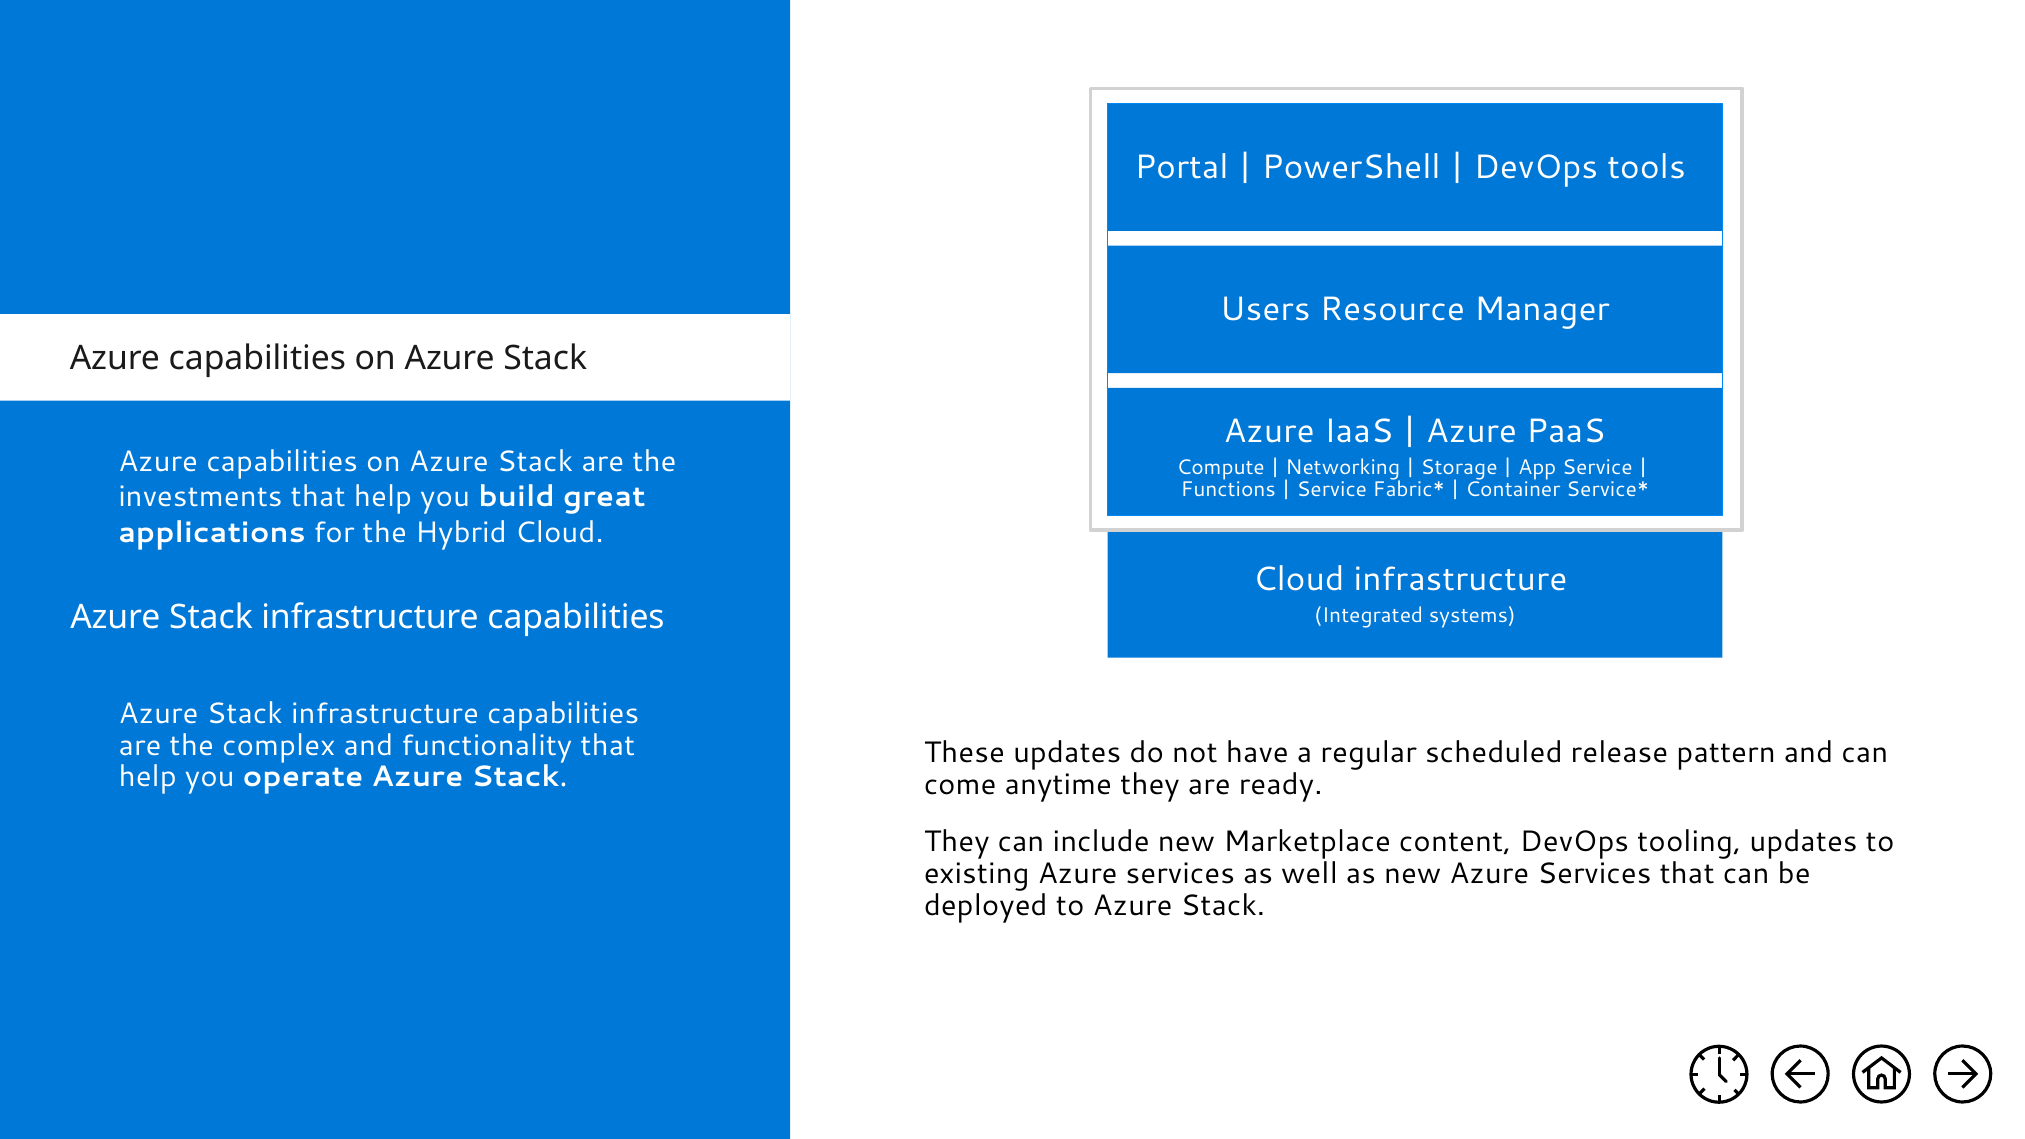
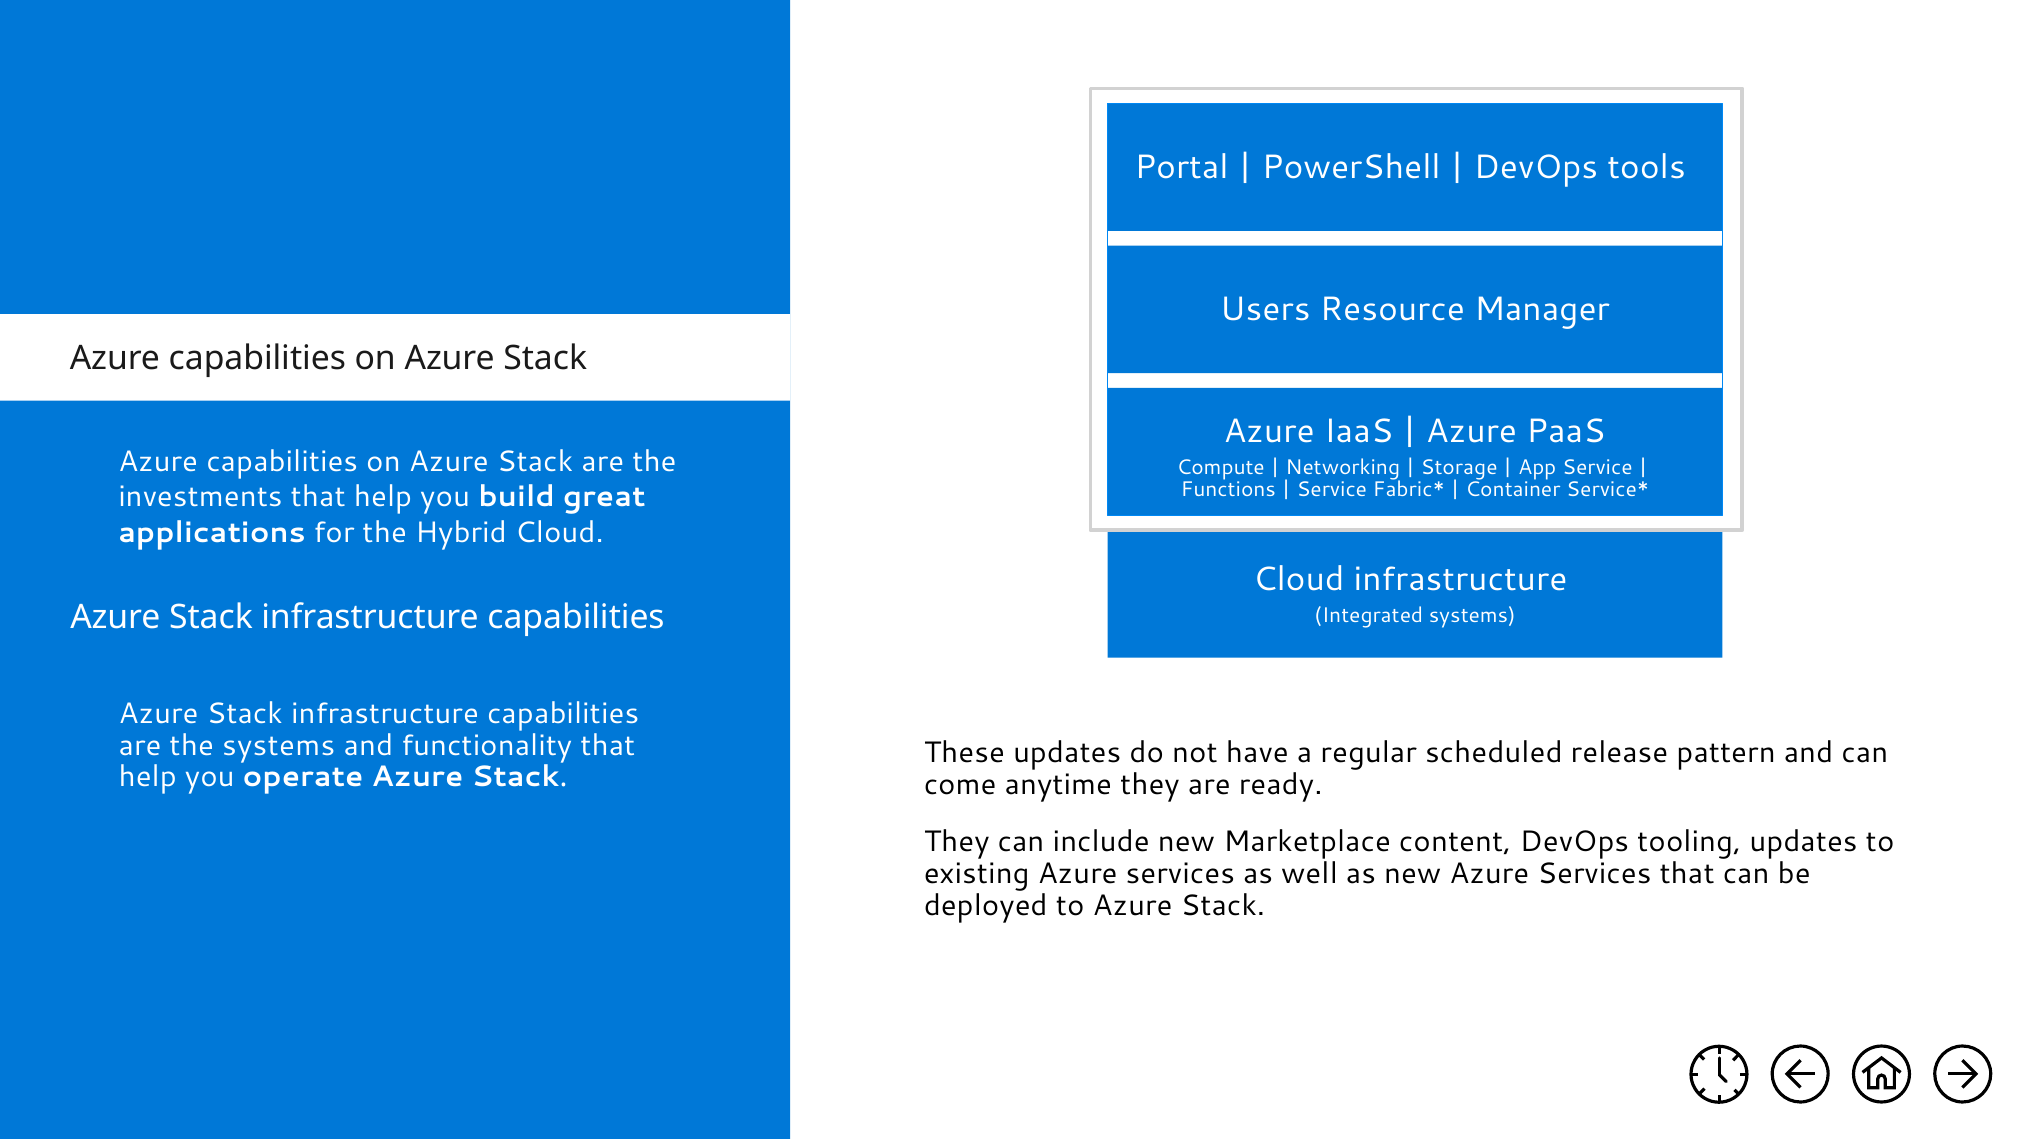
the complex: complex -> systems
